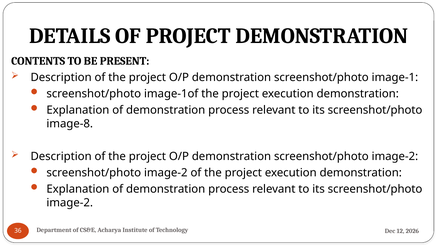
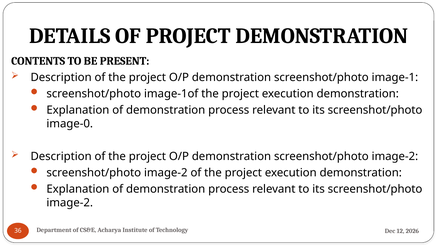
image-8: image-8 -> image-0
